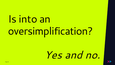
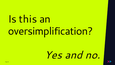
into: into -> this
